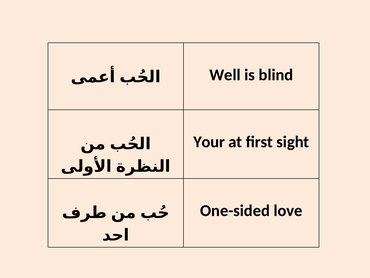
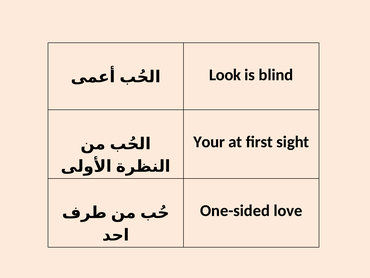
Well: Well -> Look
